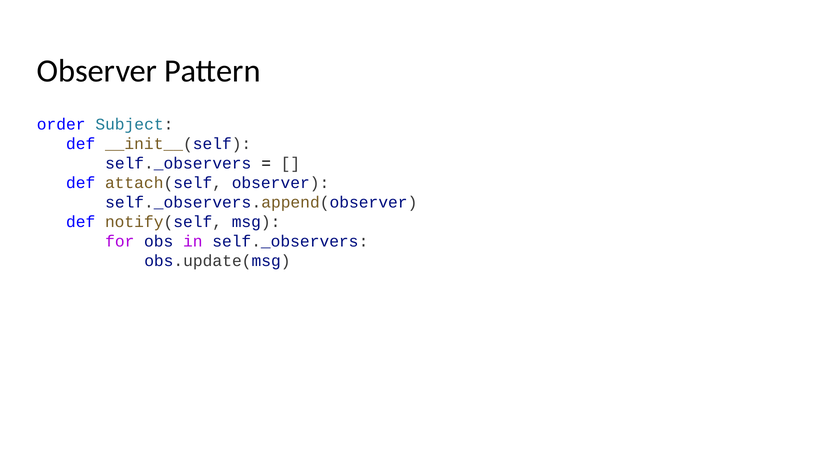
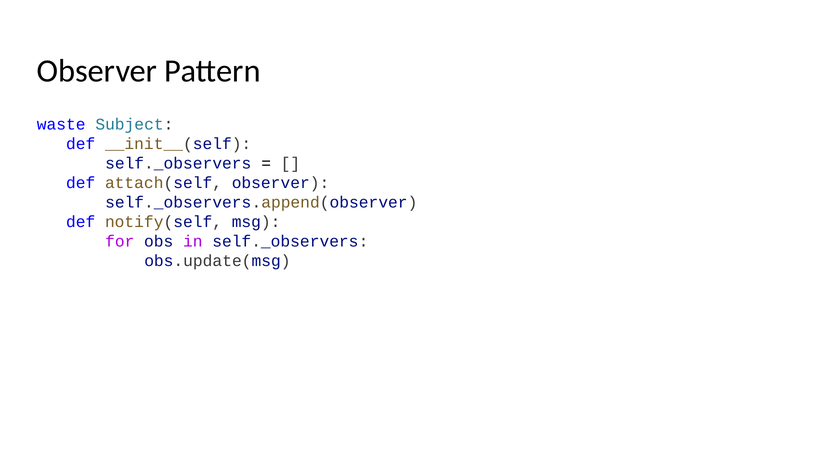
order: order -> waste
